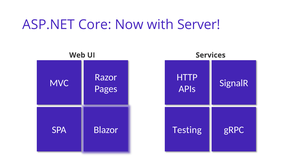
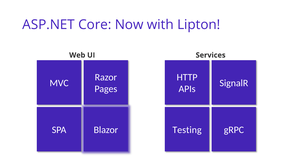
Server: Server -> Lipton
